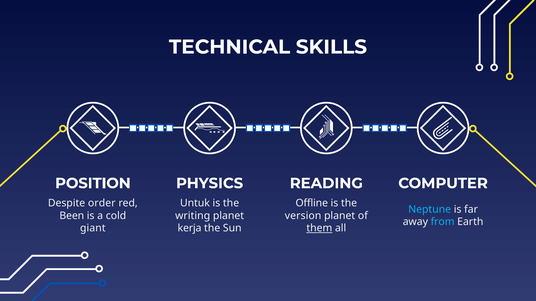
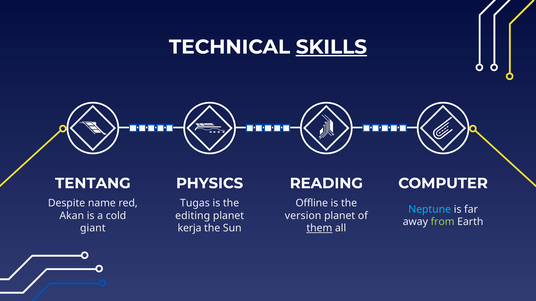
SKILLS underline: none -> present
POSITION: POSITION -> TENTANG
order: order -> name
Untuk: Untuk -> Tugas
Been: Been -> Akan
writing: writing -> editing
from colour: light blue -> light green
